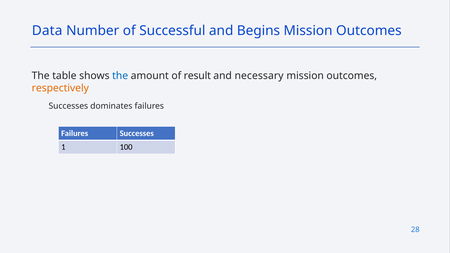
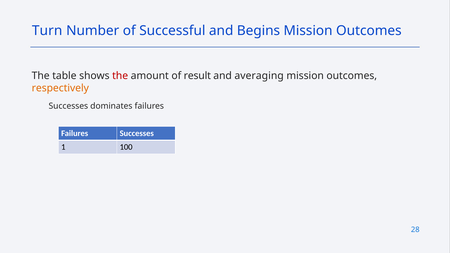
Data: Data -> Turn
the at (120, 76) colour: blue -> red
necessary: necessary -> averaging
